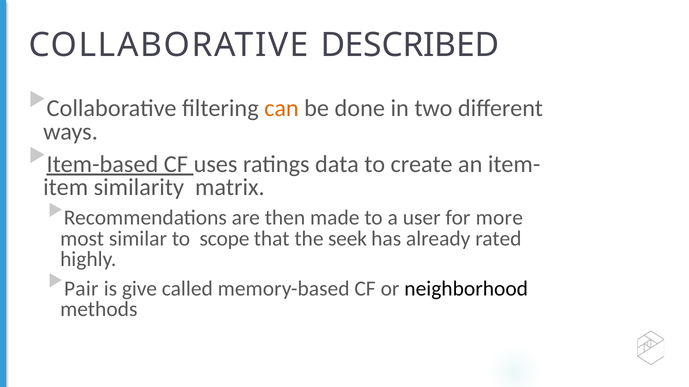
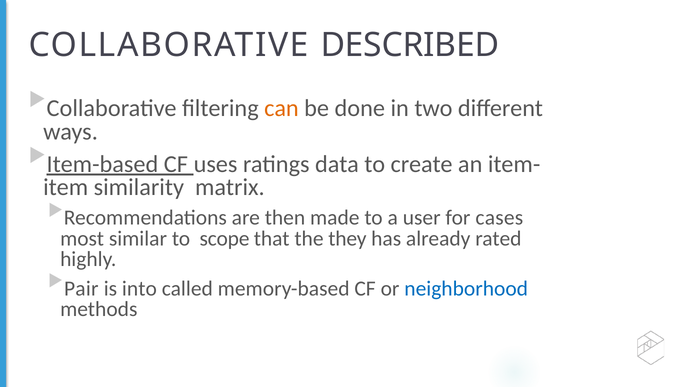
more: more -> cases
seek: seek -> they
give: give -> into
neighborhood colour: black -> blue
